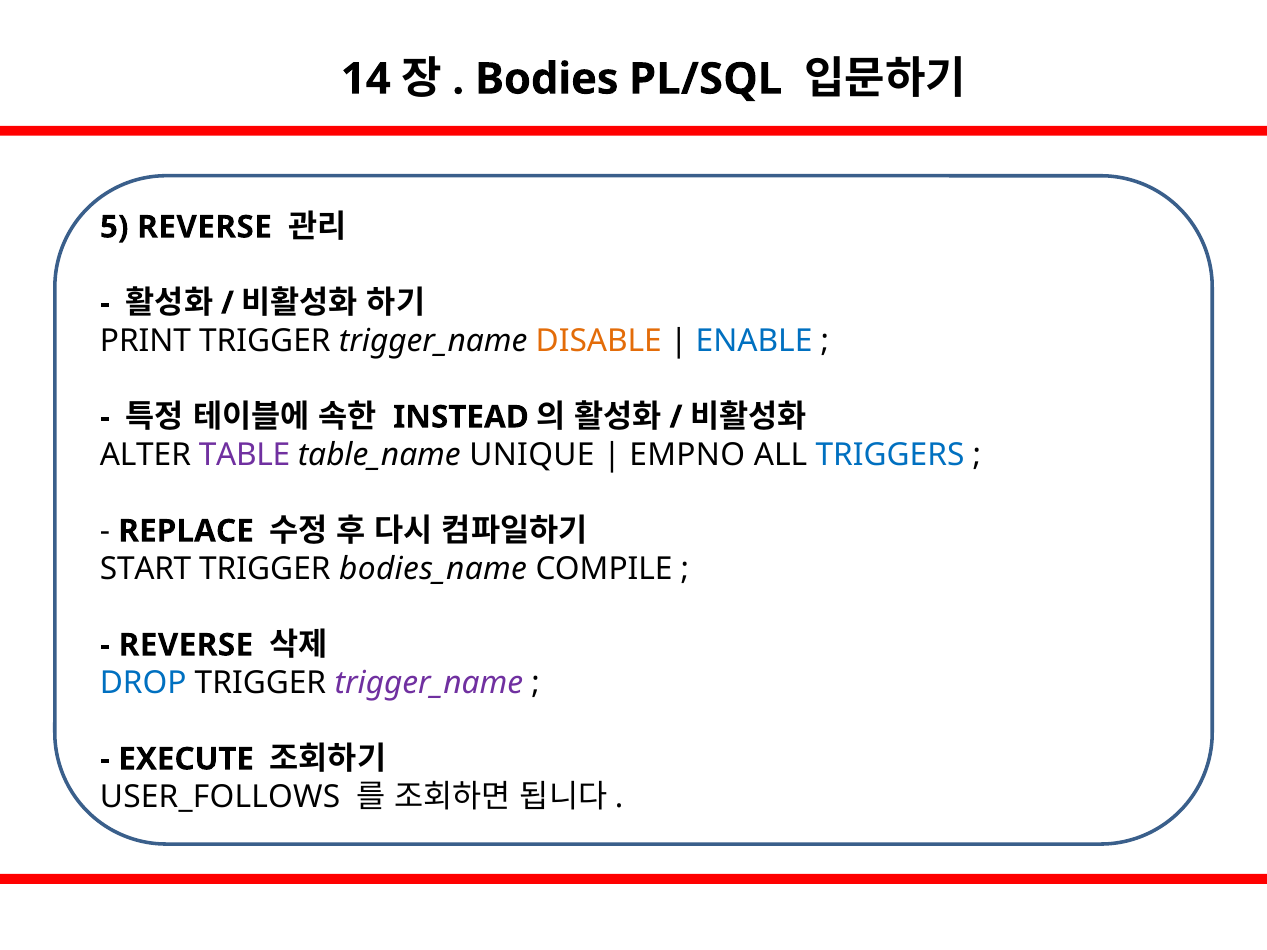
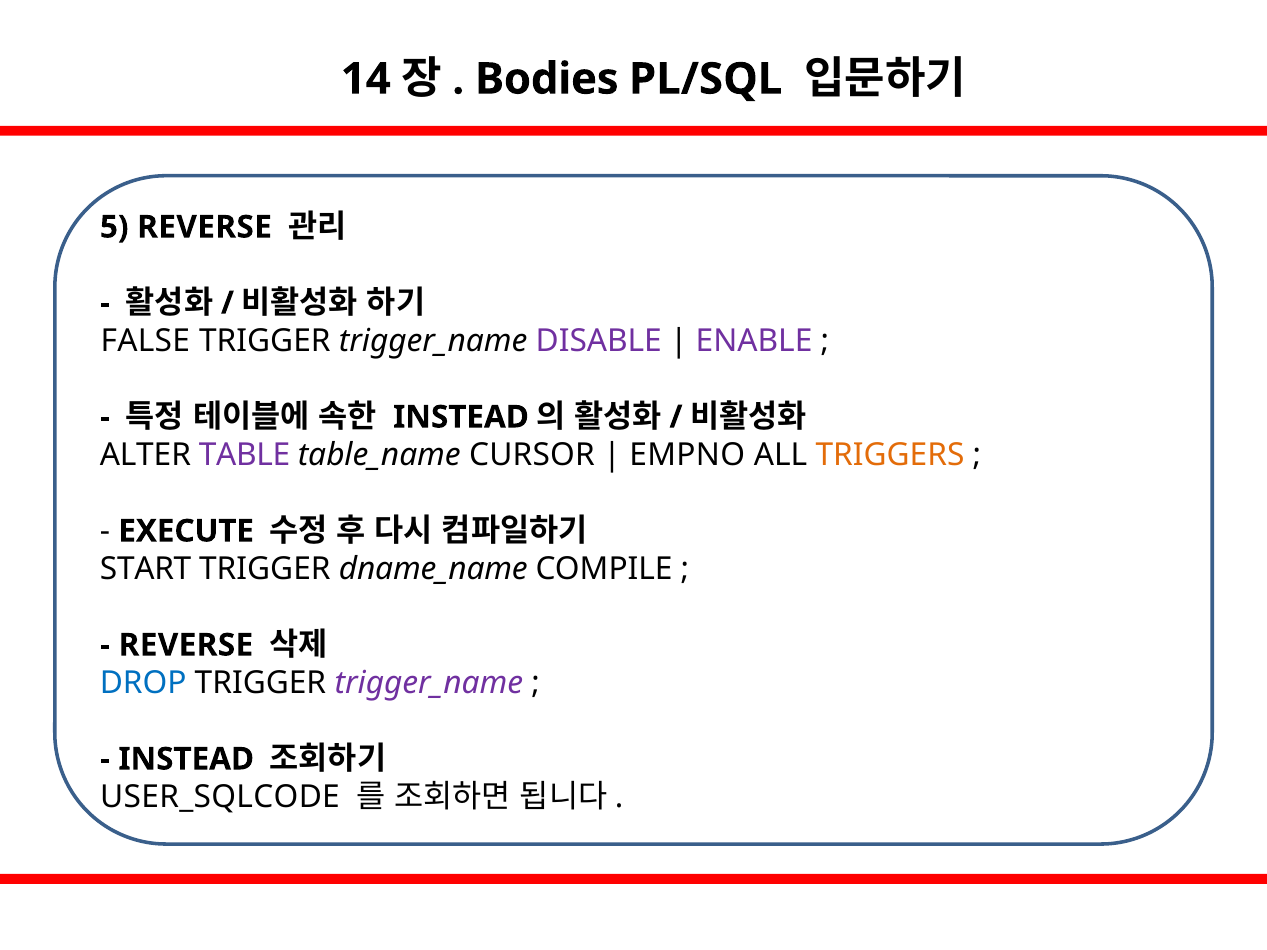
PRINT: PRINT -> FALSE
DISABLE colour: orange -> purple
ENABLE colour: blue -> purple
UNIQUE: UNIQUE -> CURSOR
TRIGGERS colour: blue -> orange
REPLACE: REPLACE -> EXECUTE
bodies_name: bodies_name -> dname_name
EXECUTE at (186, 759): EXECUTE -> INSTEAD
USER_FOLLOWS: USER_FOLLOWS -> USER_SQLCODE
